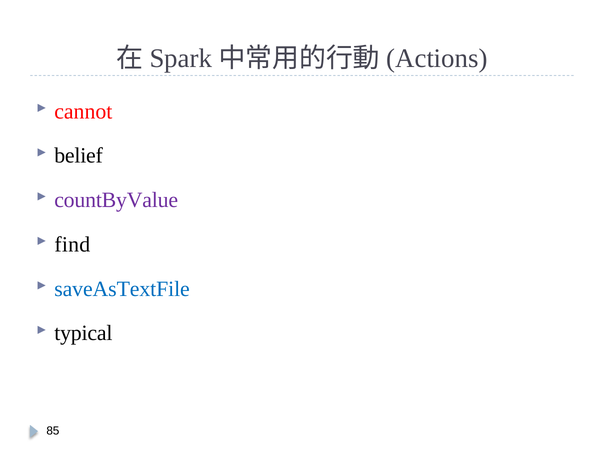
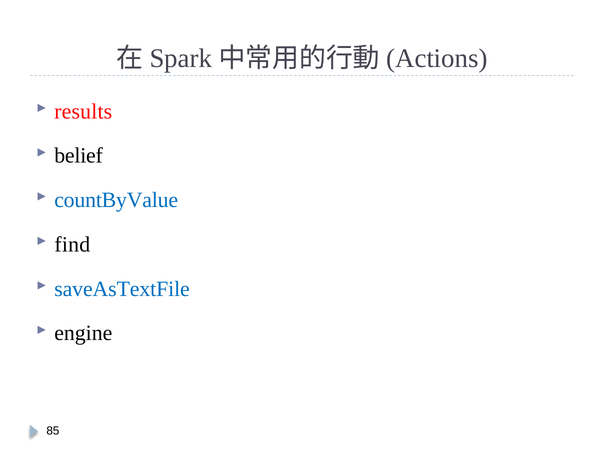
cannot: cannot -> results
countByValue colour: purple -> blue
typical: typical -> engine
